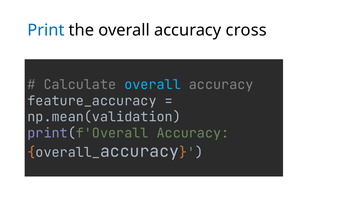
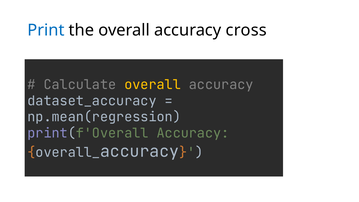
overall at (153, 85) colour: light blue -> yellow
feature_accuracy: feature_accuracy -> dataset_accuracy
np.mean(validation: np.mean(validation -> np.mean(regression
